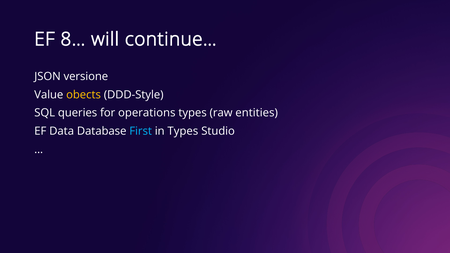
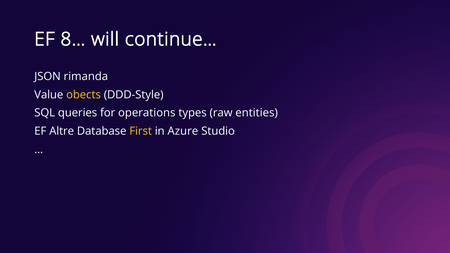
versione: versione -> rimanda
Data: Data -> Altre
First colour: light blue -> yellow
in Types: Types -> Azure
